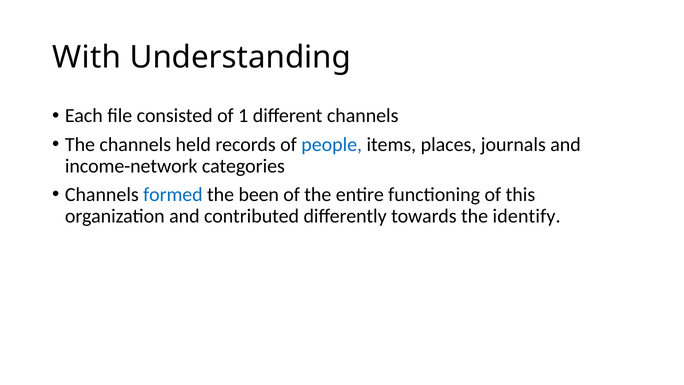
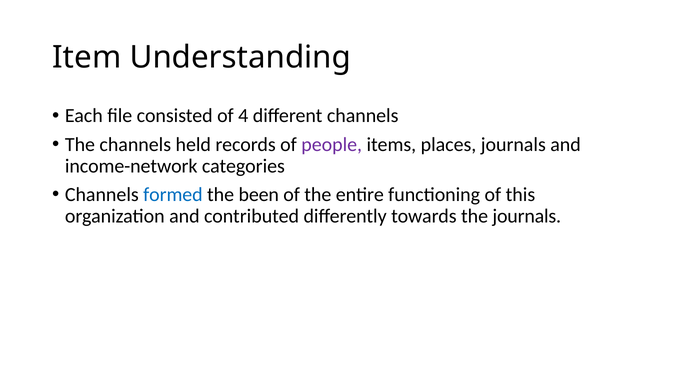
With: With -> Item
1: 1 -> 4
people colour: blue -> purple
the identify: identify -> journals
